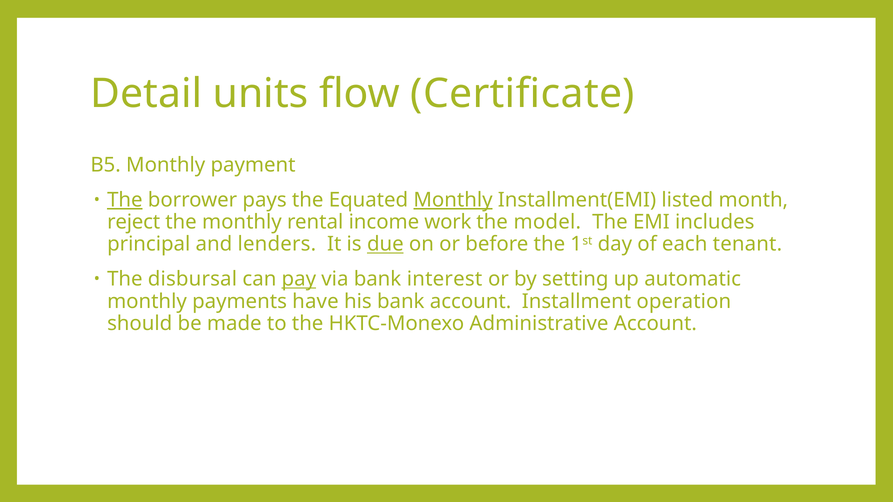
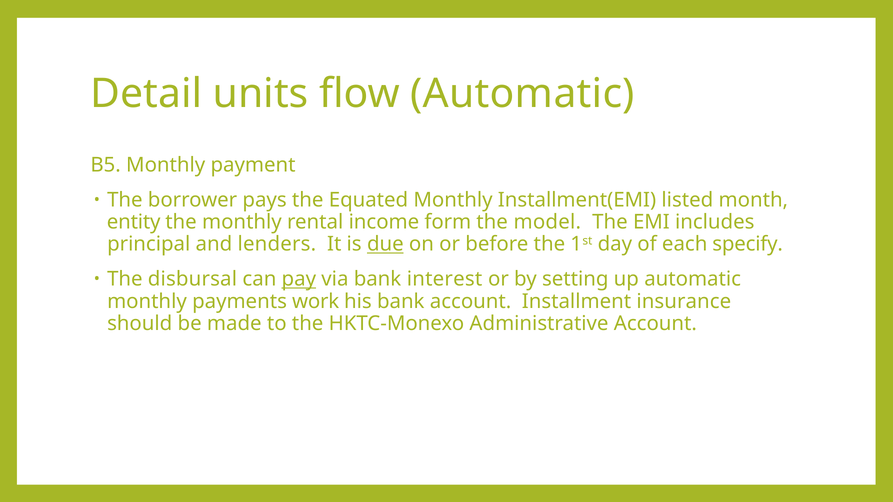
flow Certificate: Certificate -> Automatic
The at (125, 200) underline: present -> none
Monthly at (453, 200) underline: present -> none
reject: reject -> entity
work: work -> form
tenant: tenant -> specify
have: have -> work
operation: operation -> insurance
